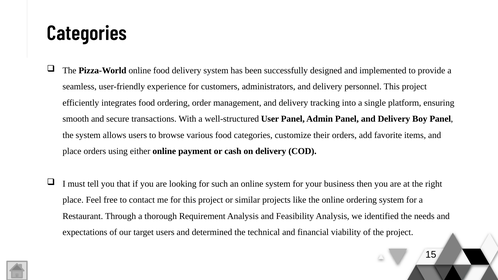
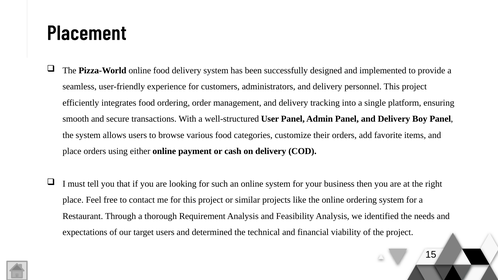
Categories at (87, 33): Categories -> Placement
